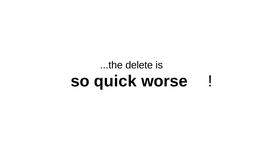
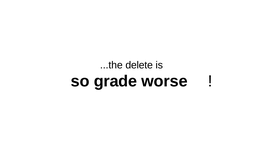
quick: quick -> grade
